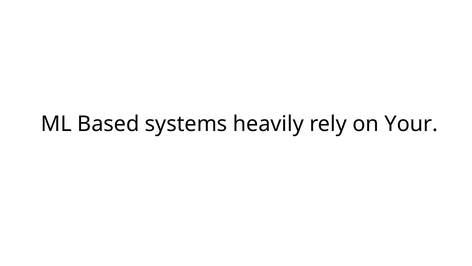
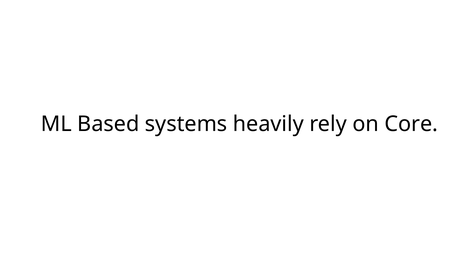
Your: Your -> Core
